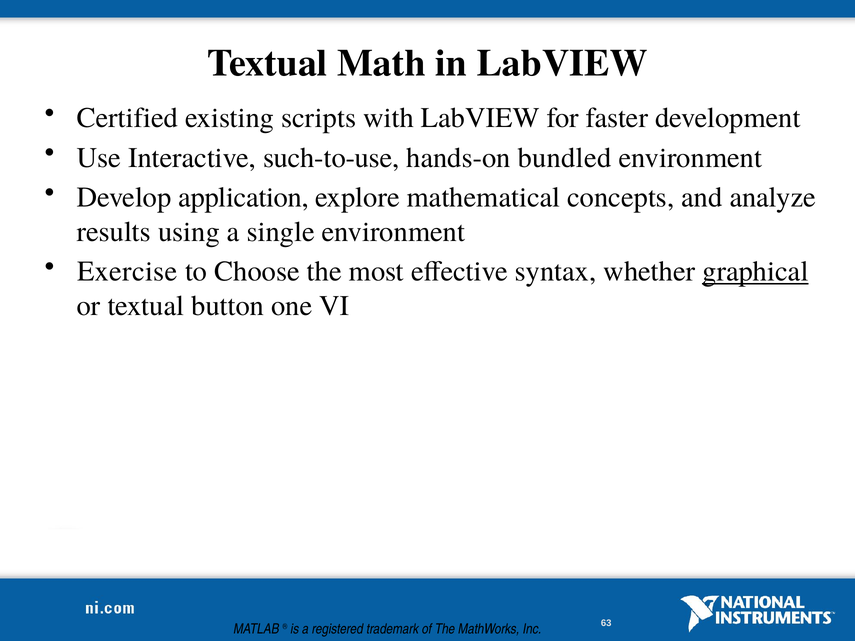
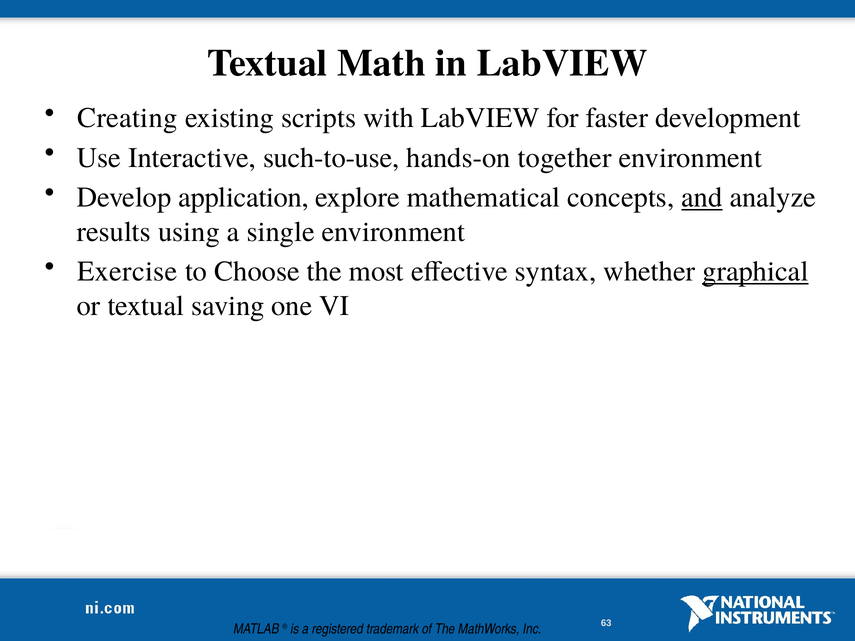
Certified: Certified -> Creating
bundled: bundled -> together
and underline: none -> present
button: button -> saving
